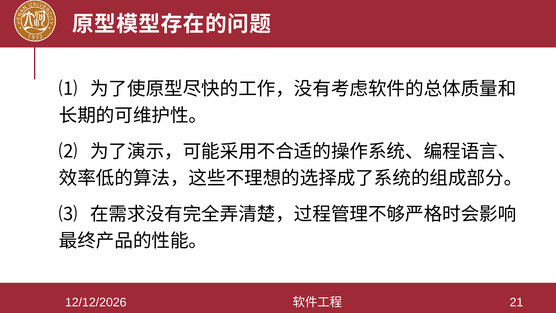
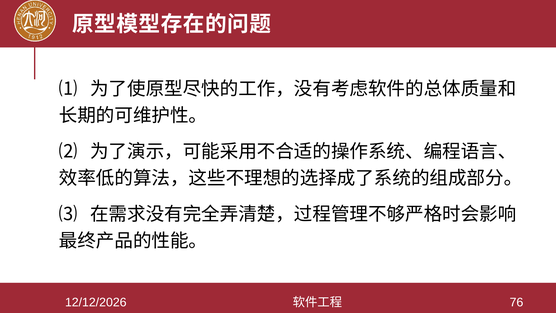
21: 21 -> 76
